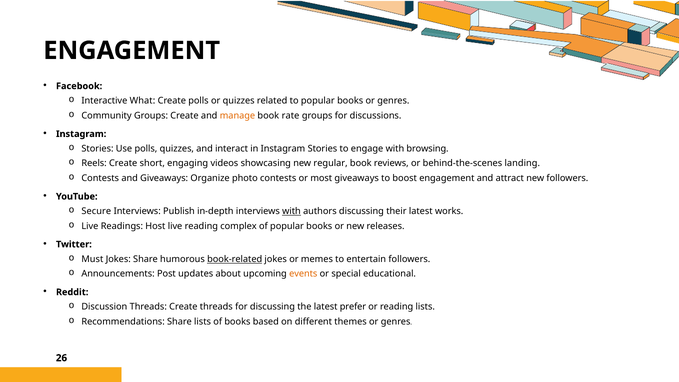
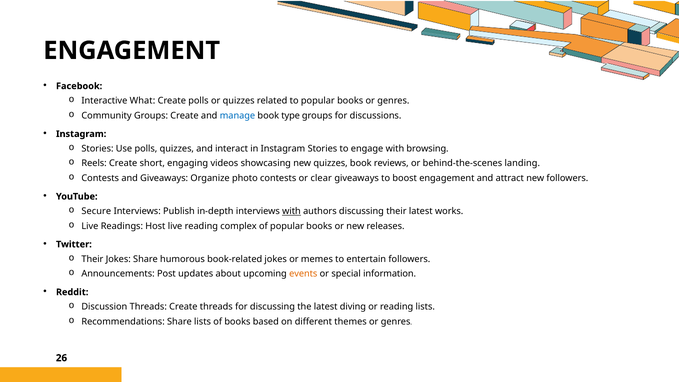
manage colour: orange -> blue
rate: rate -> type
new regular: regular -> quizzes
most: most -> clear
Must at (92, 259): Must -> Their
book-related underline: present -> none
educational: educational -> information
prefer: prefer -> diving
